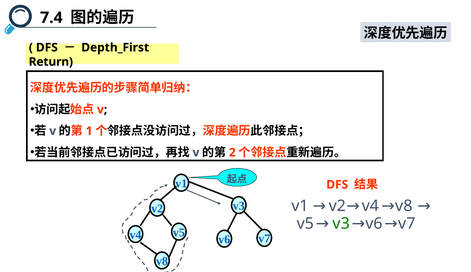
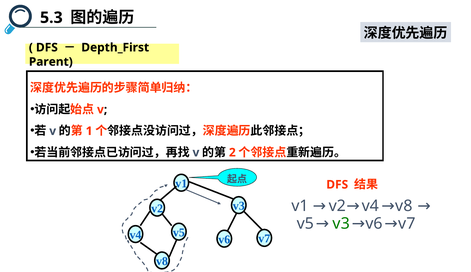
7.4: 7.4 -> 5.3
Return: Return -> Parent
